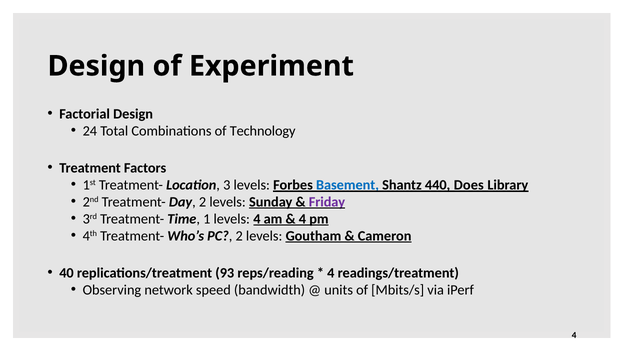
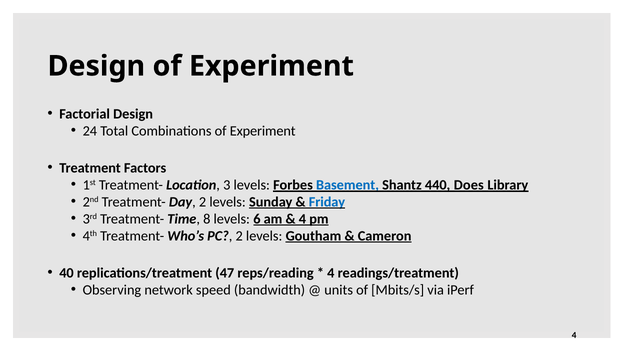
Combinations of Technology: Technology -> Experiment
Friday colour: purple -> blue
1: 1 -> 8
levels 4: 4 -> 6
93: 93 -> 47
